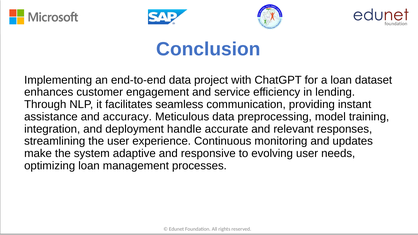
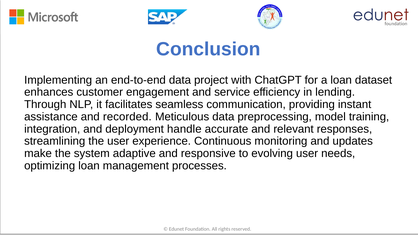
accuracy: accuracy -> recorded
